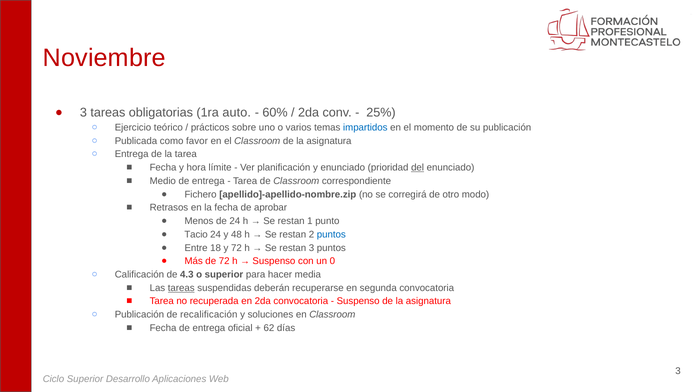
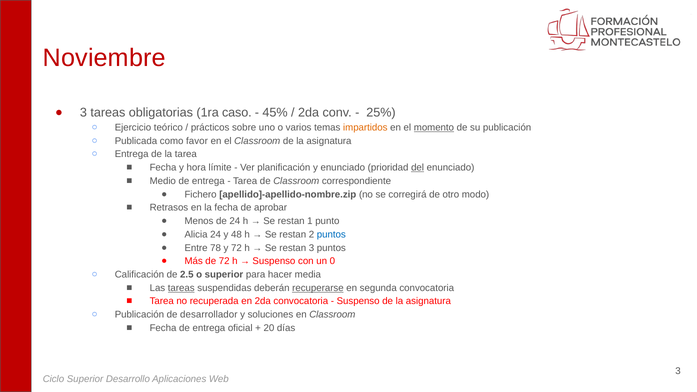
auto: auto -> caso
60%: 60% -> 45%
impartidos colour: blue -> orange
momento underline: none -> present
Tacio: Tacio -> Alicia
18: 18 -> 78
4.3: 4.3 -> 2.5
recuperarse underline: none -> present
recalificación: recalificación -> desarrollador
62: 62 -> 20
